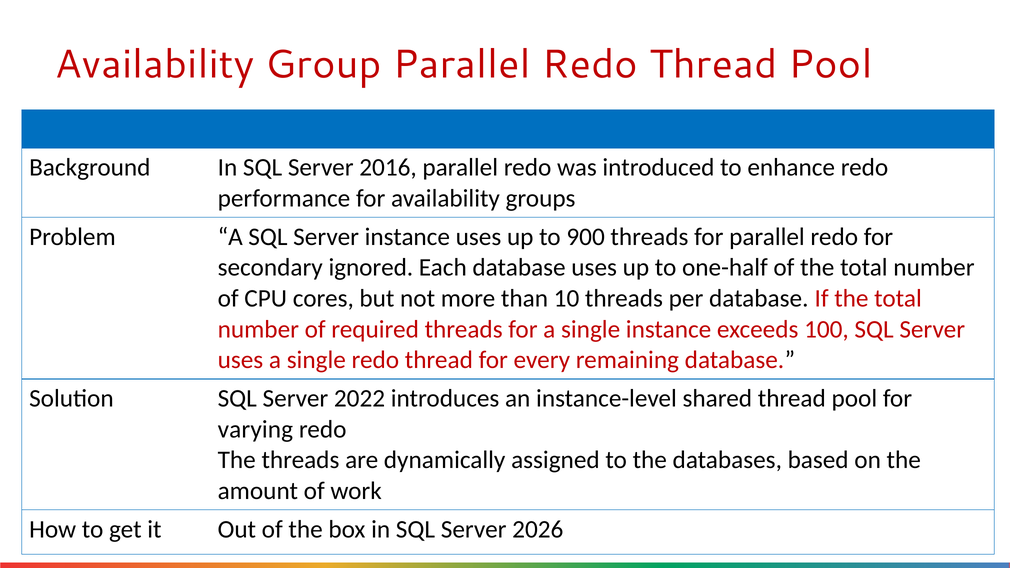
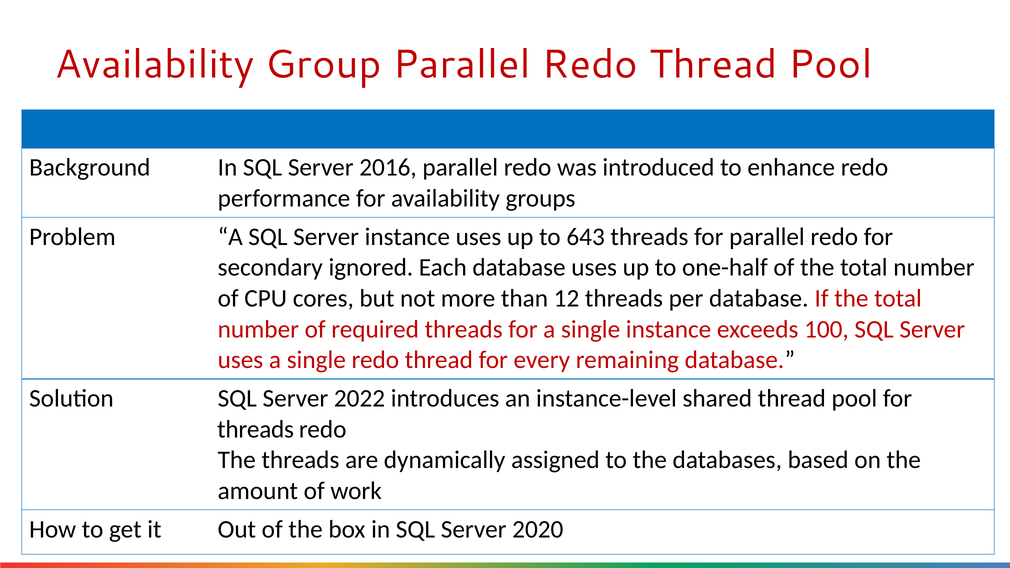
900: 900 -> 643
10: 10 -> 12
varying at (255, 429): varying -> threads
2026: 2026 -> 2020
